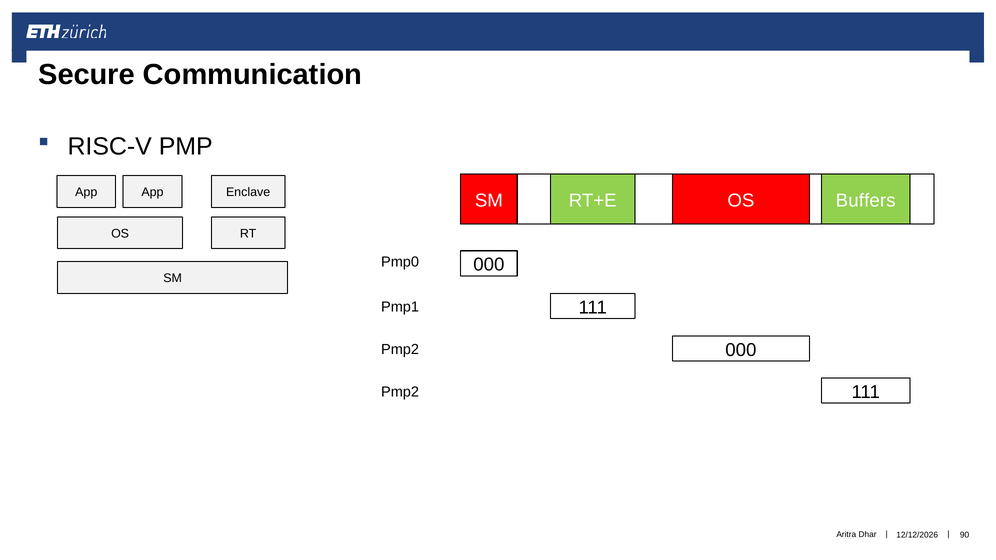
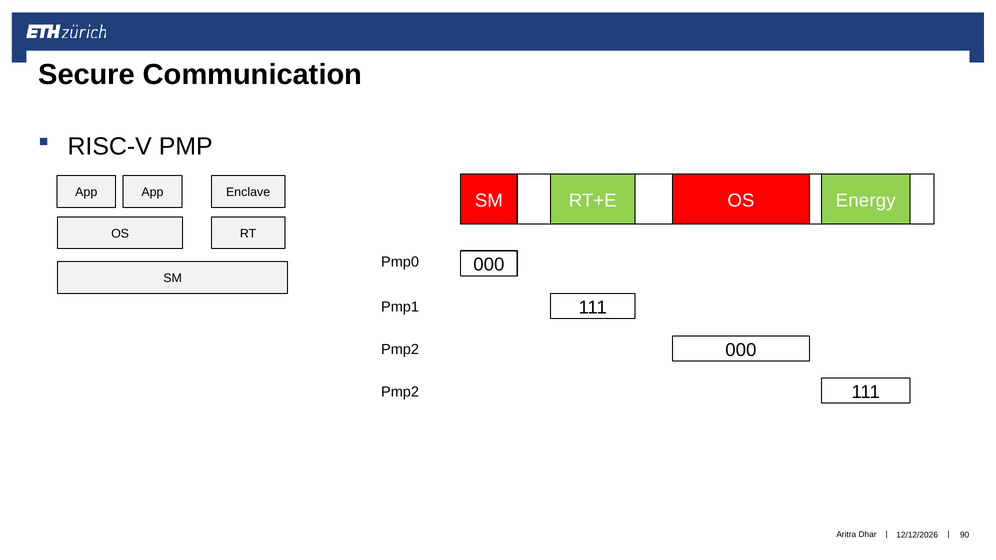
Buffers: Buffers -> Energy
